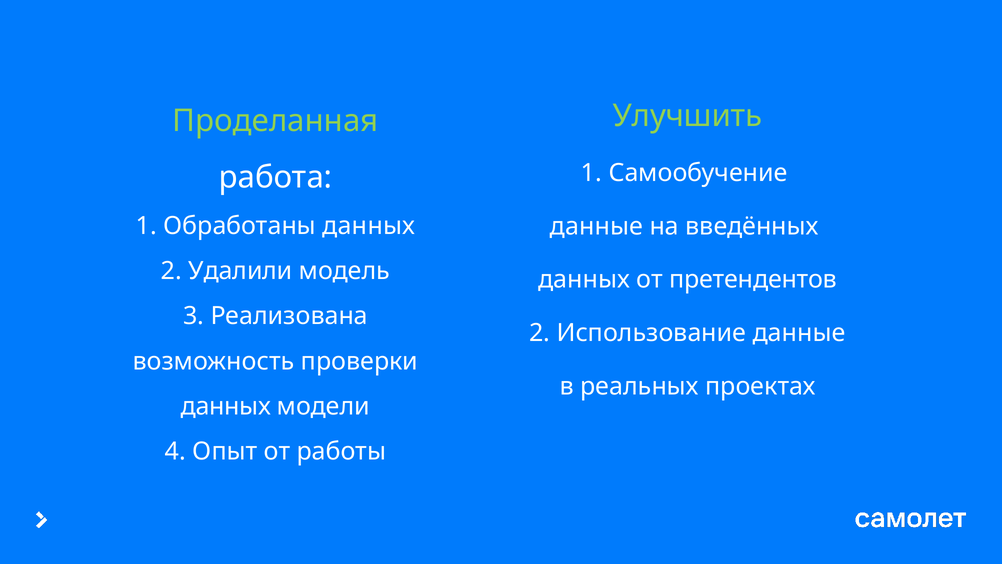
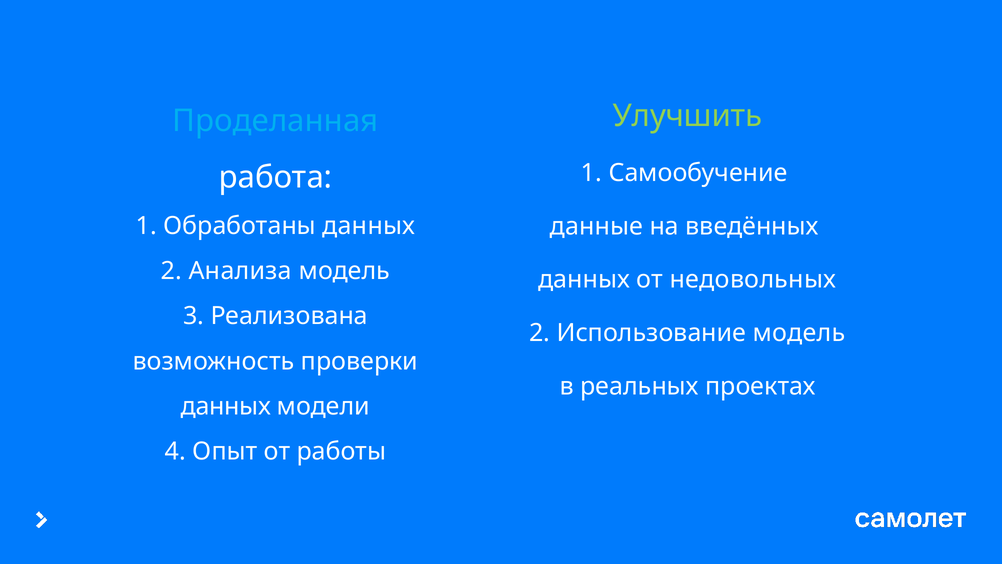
Проделанная colour: light green -> light blue
Удалили: Удалили -> Анализа
претендентов: претендентов -> недовольных
Использование данные: данные -> модель
